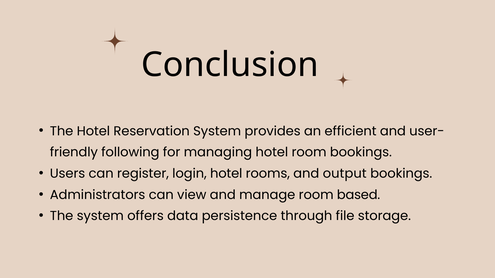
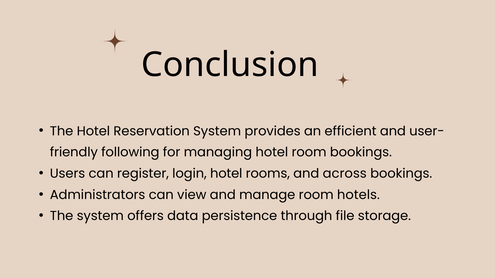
output: output -> across
based: based -> hotels
